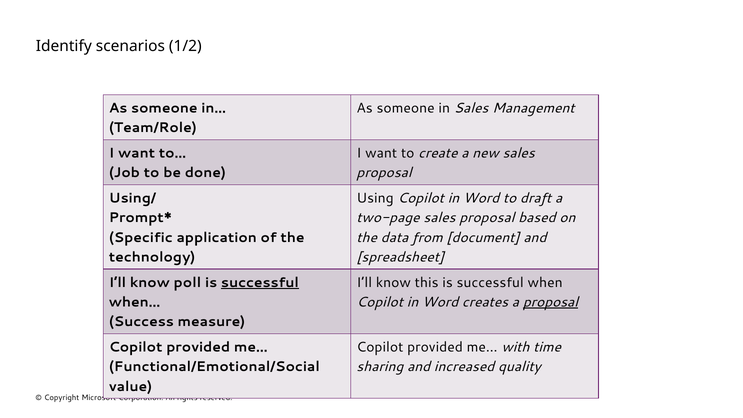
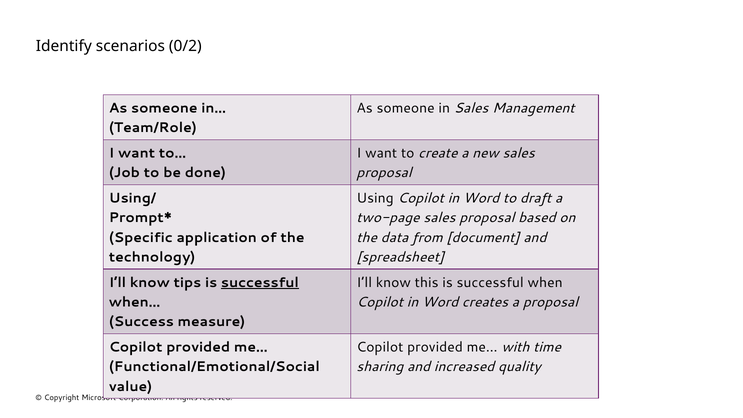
1/2: 1/2 -> 0/2
poll: poll -> tips
proposal at (551, 302) underline: present -> none
